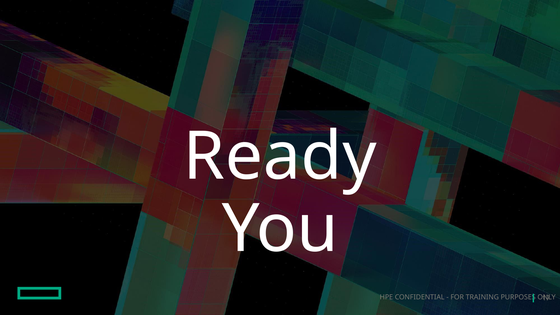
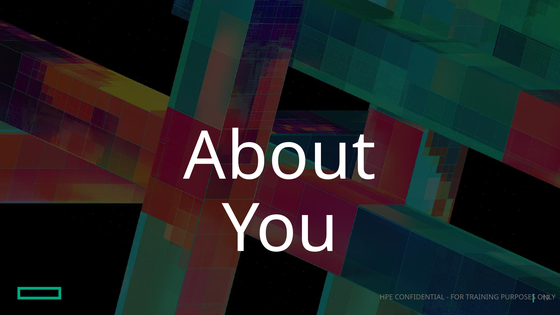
Ready: Ready -> About
